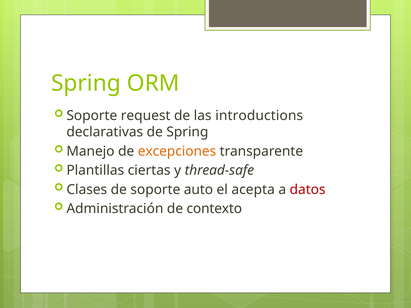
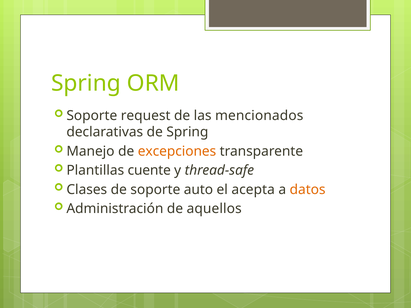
introductions: introductions -> mencionados
ciertas: ciertas -> cuente
datos colour: red -> orange
contexto: contexto -> aquellos
